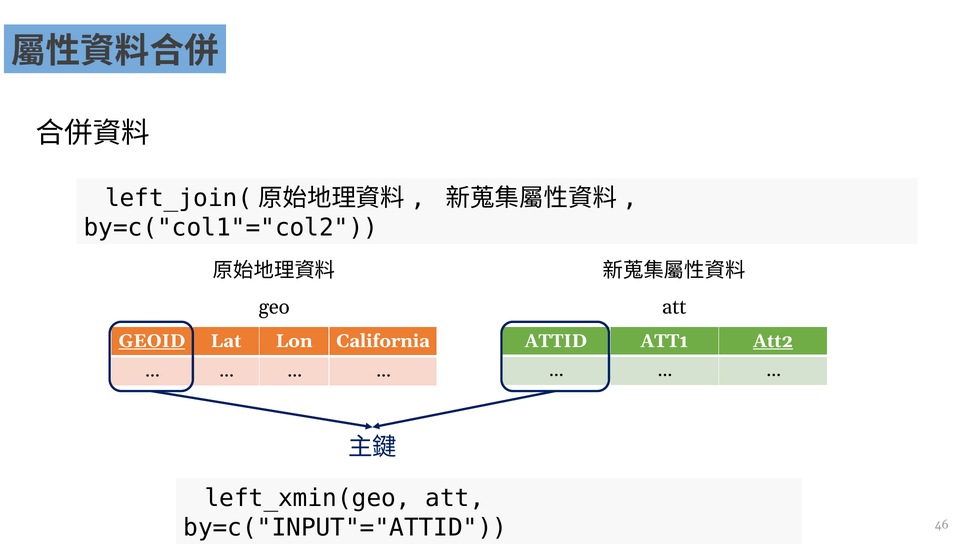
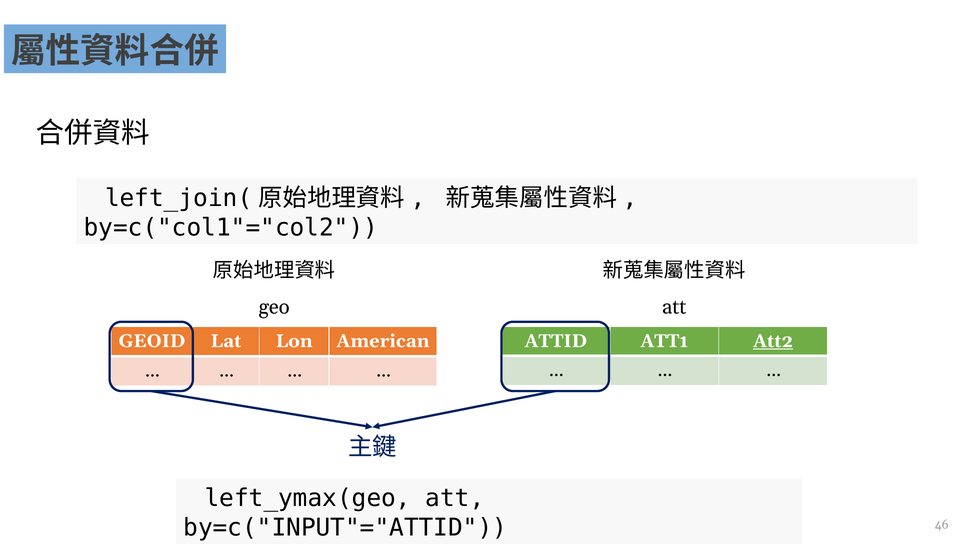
GEOID underline: present -> none
California: California -> American
left_xmin(geo: left_xmin(geo -> left_ymax(geo
